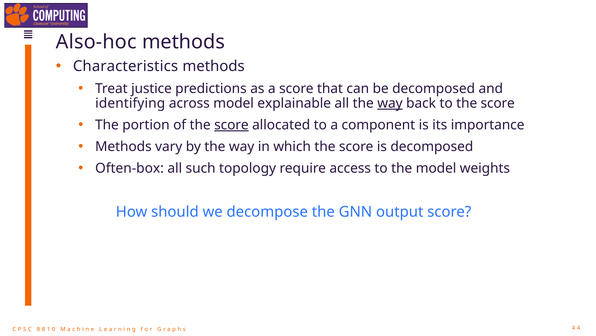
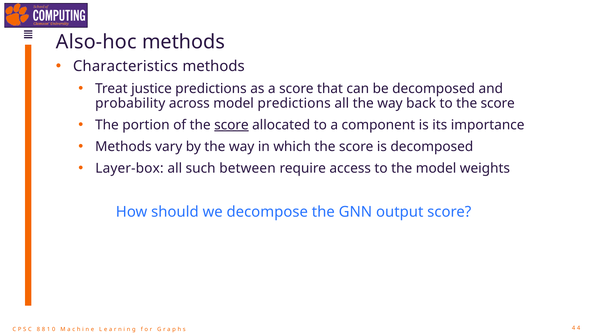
identifying: identifying -> probability
model explainable: explainable -> predictions
way at (390, 103) underline: present -> none
Often-box: Often-box -> Layer-box
topology: topology -> between
